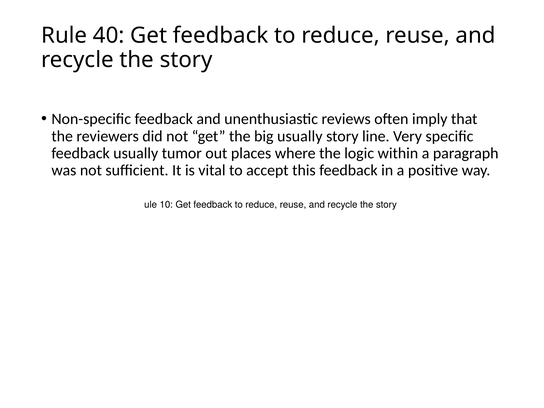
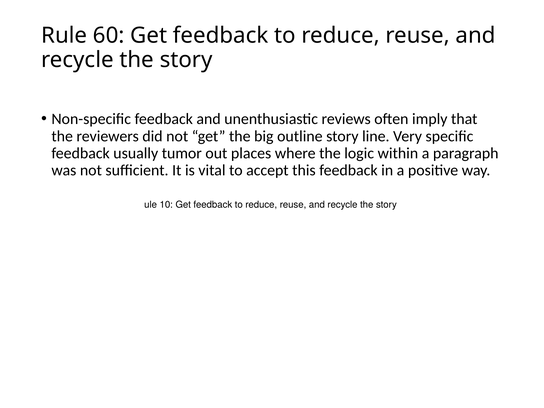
40: 40 -> 60
big usually: usually -> outline
